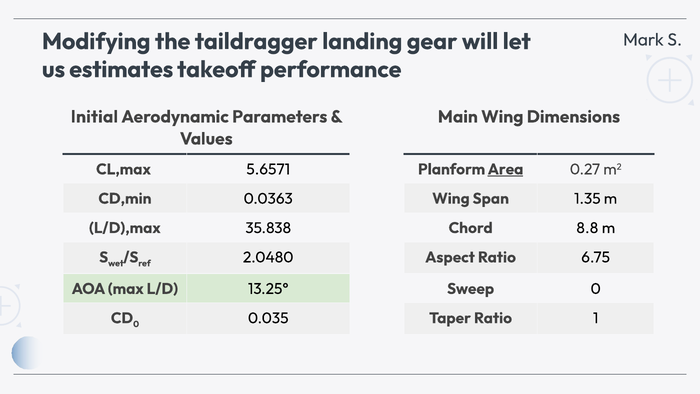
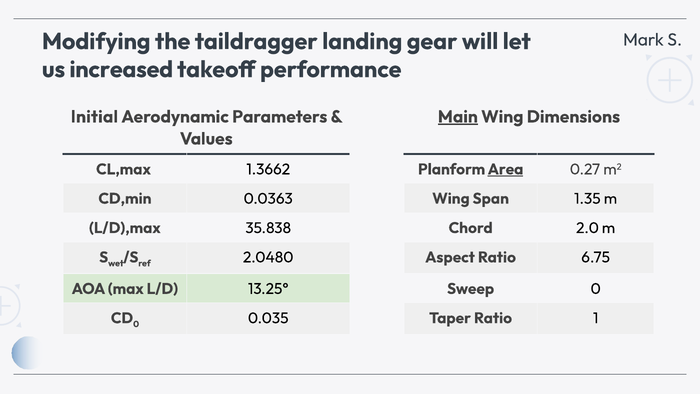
estimates: estimates -> increased
Main underline: none -> present
5.6571: 5.6571 -> 1.3662
8.8: 8.8 -> 2.0
